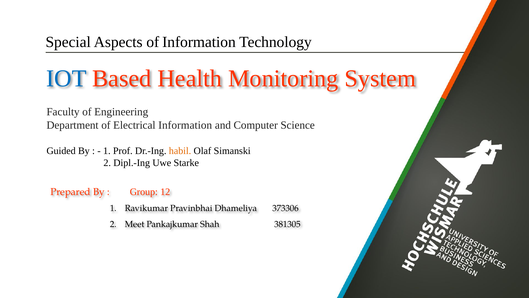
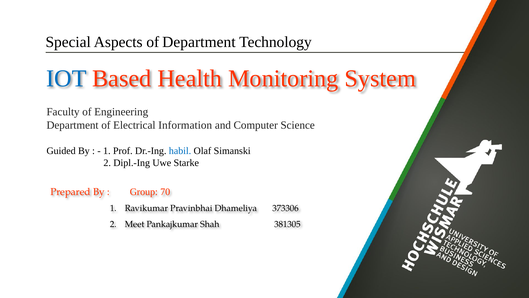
of Information: Information -> Department
habil colour: orange -> blue
12: 12 -> 70
